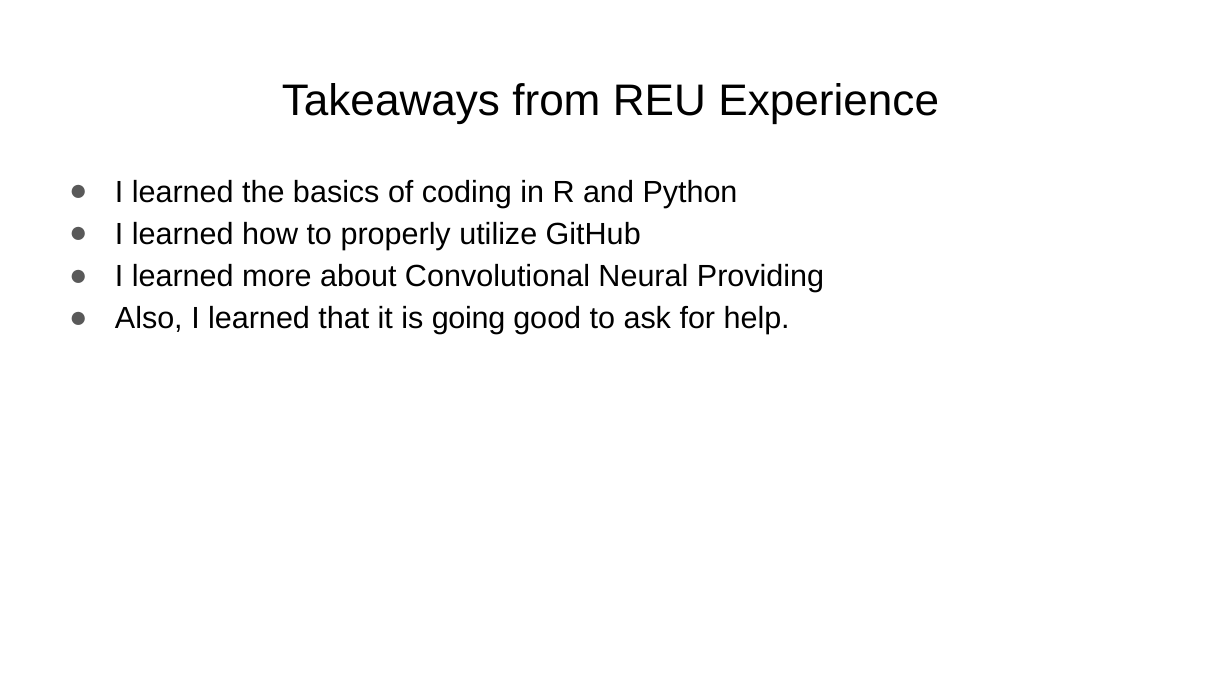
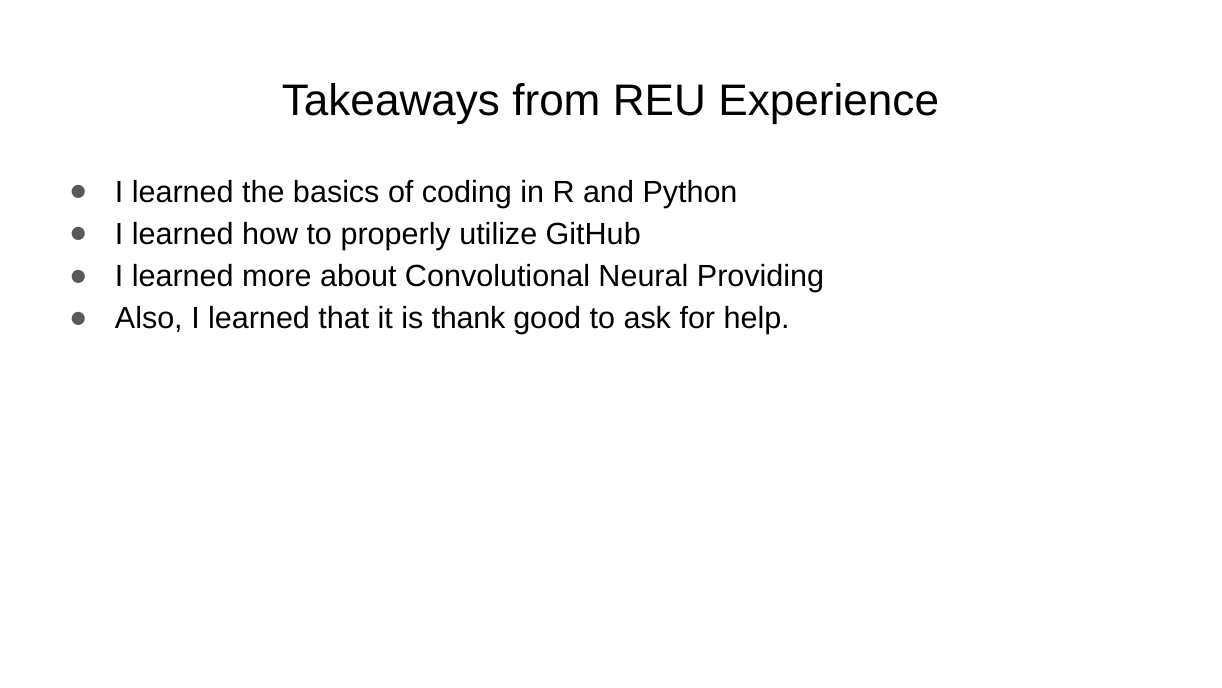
going: going -> thank
